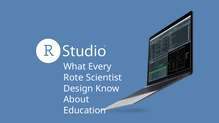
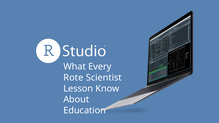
Design: Design -> Lesson
